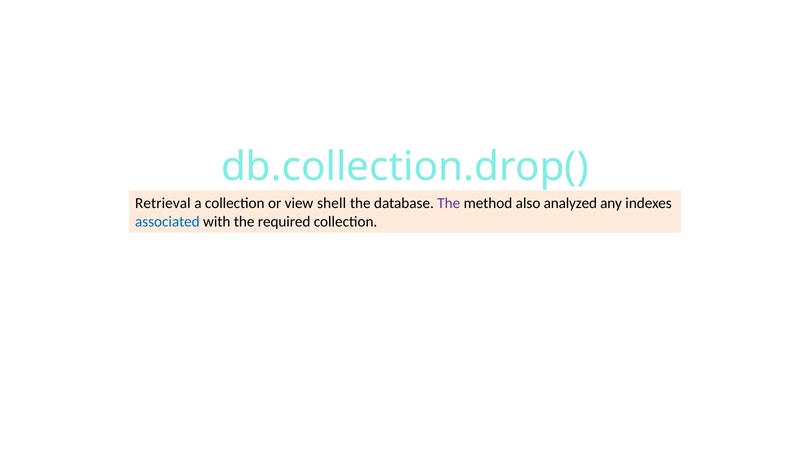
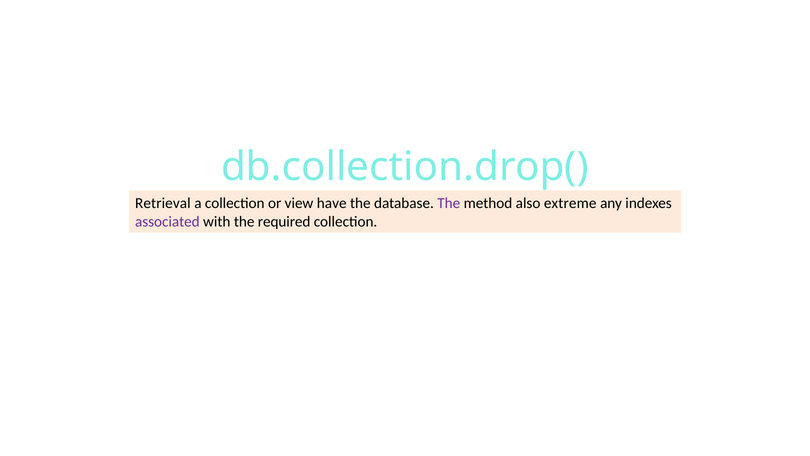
shell: shell -> have
analyzed: analyzed -> extreme
associated colour: blue -> purple
